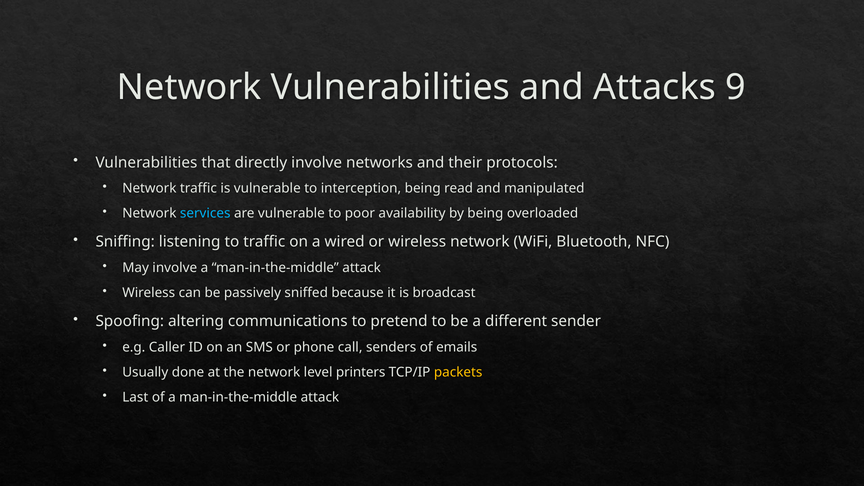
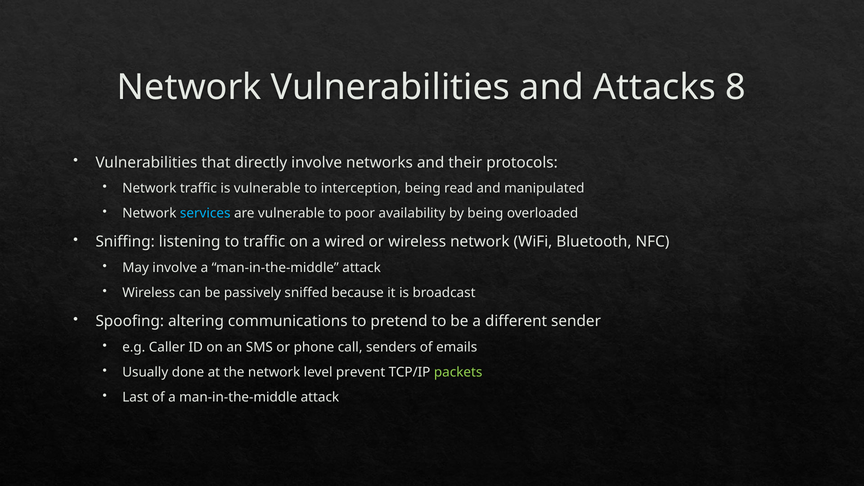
9: 9 -> 8
printers: printers -> prevent
packets colour: yellow -> light green
